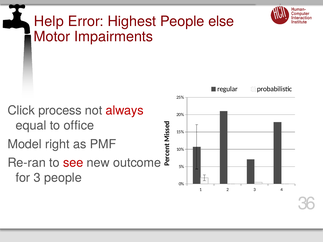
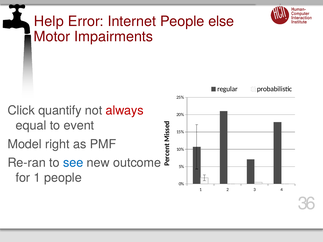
Highest: Highest -> Internet
process: process -> quantify
office: office -> event
see colour: red -> blue
for 3: 3 -> 1
